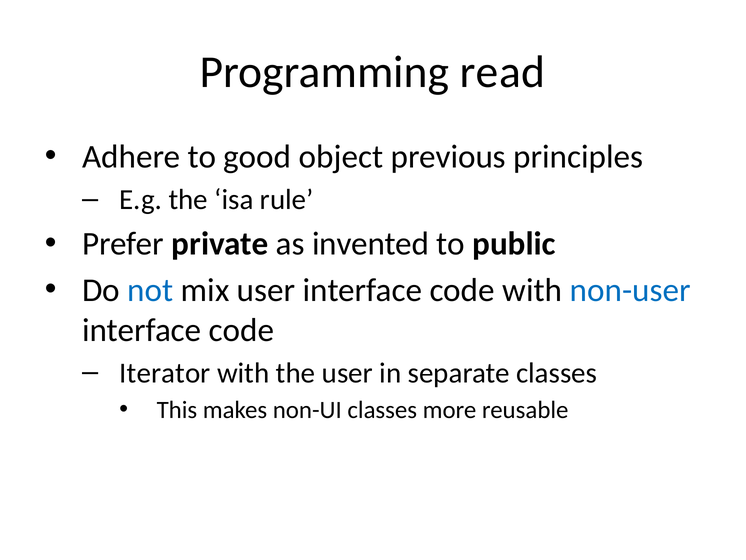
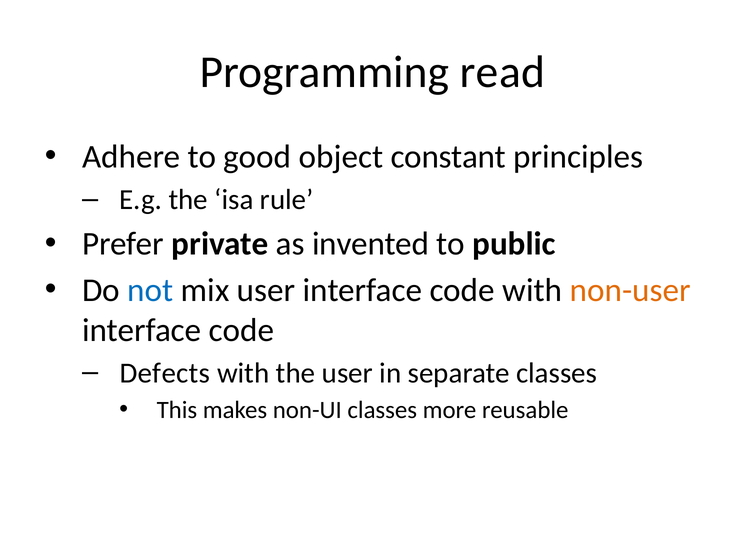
previous: previous -> constant
non-user colour: blue -> orange
Iterator: Iterator -> Defects
